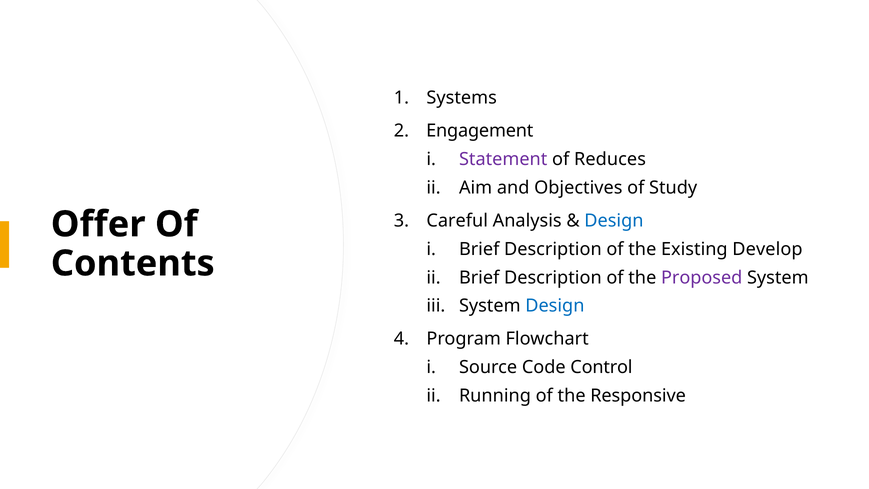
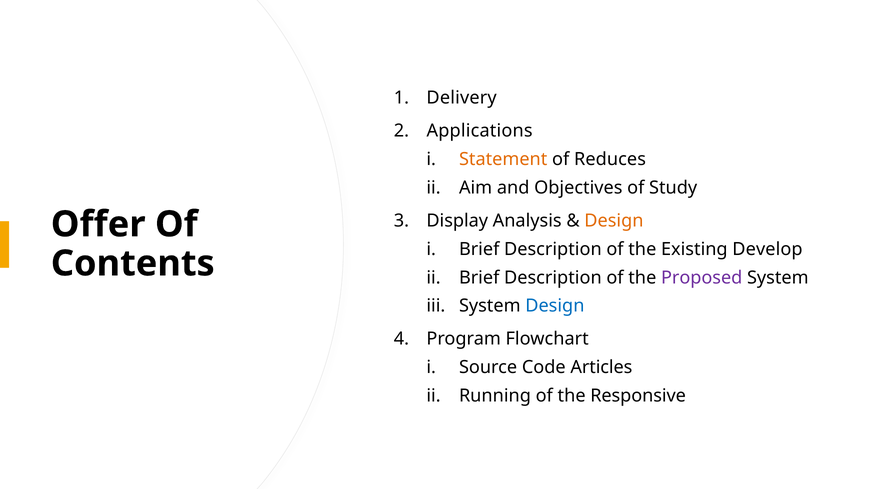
Systems: Systems -> Delivery
Engagement: Engagement -> Applications
Statement colour: purple -> orange
Careful: Careful -> Display
Design at (614, 221) colour: blue -> orange
Control: Control -> Articles
